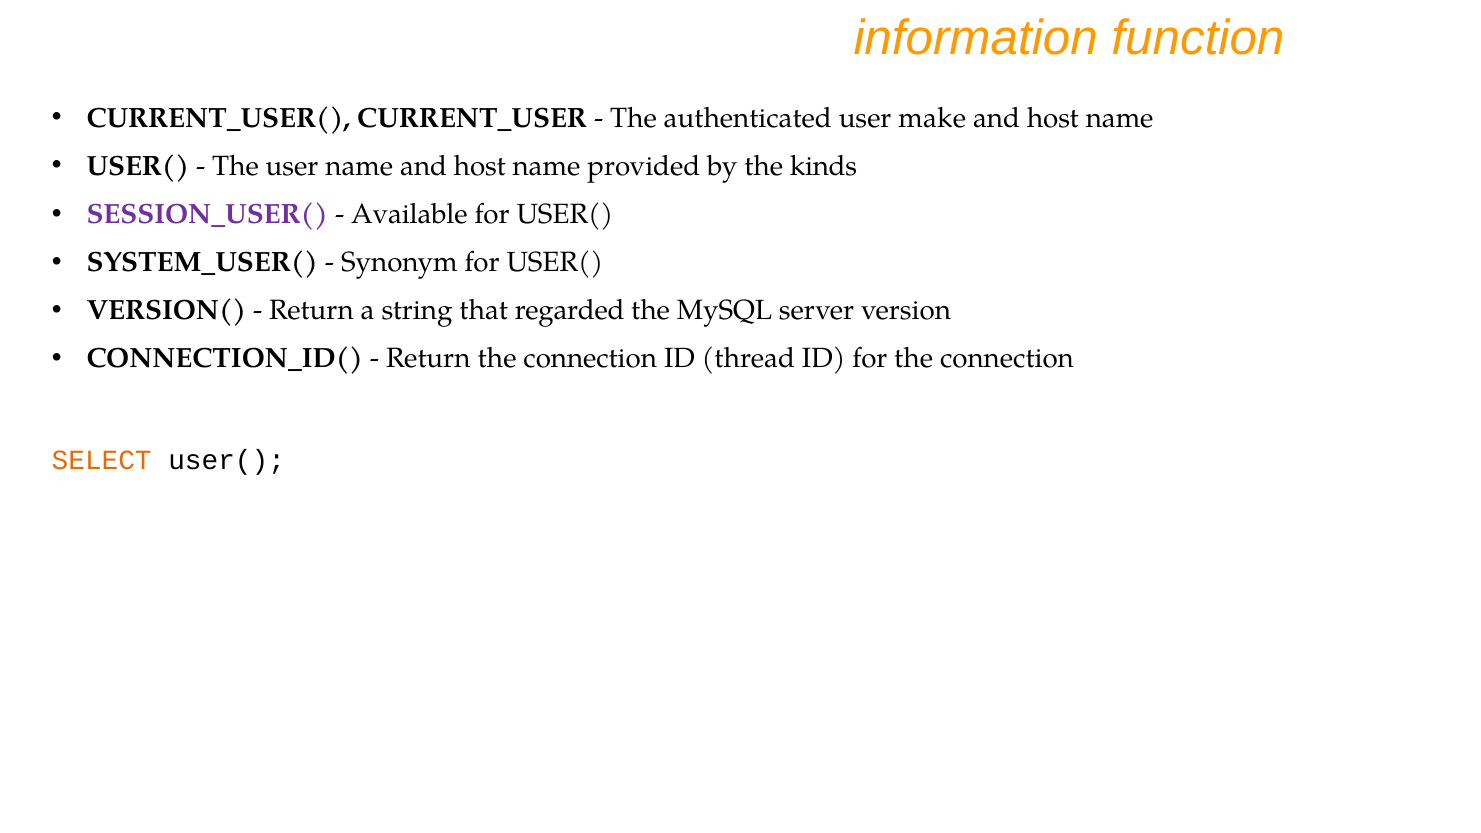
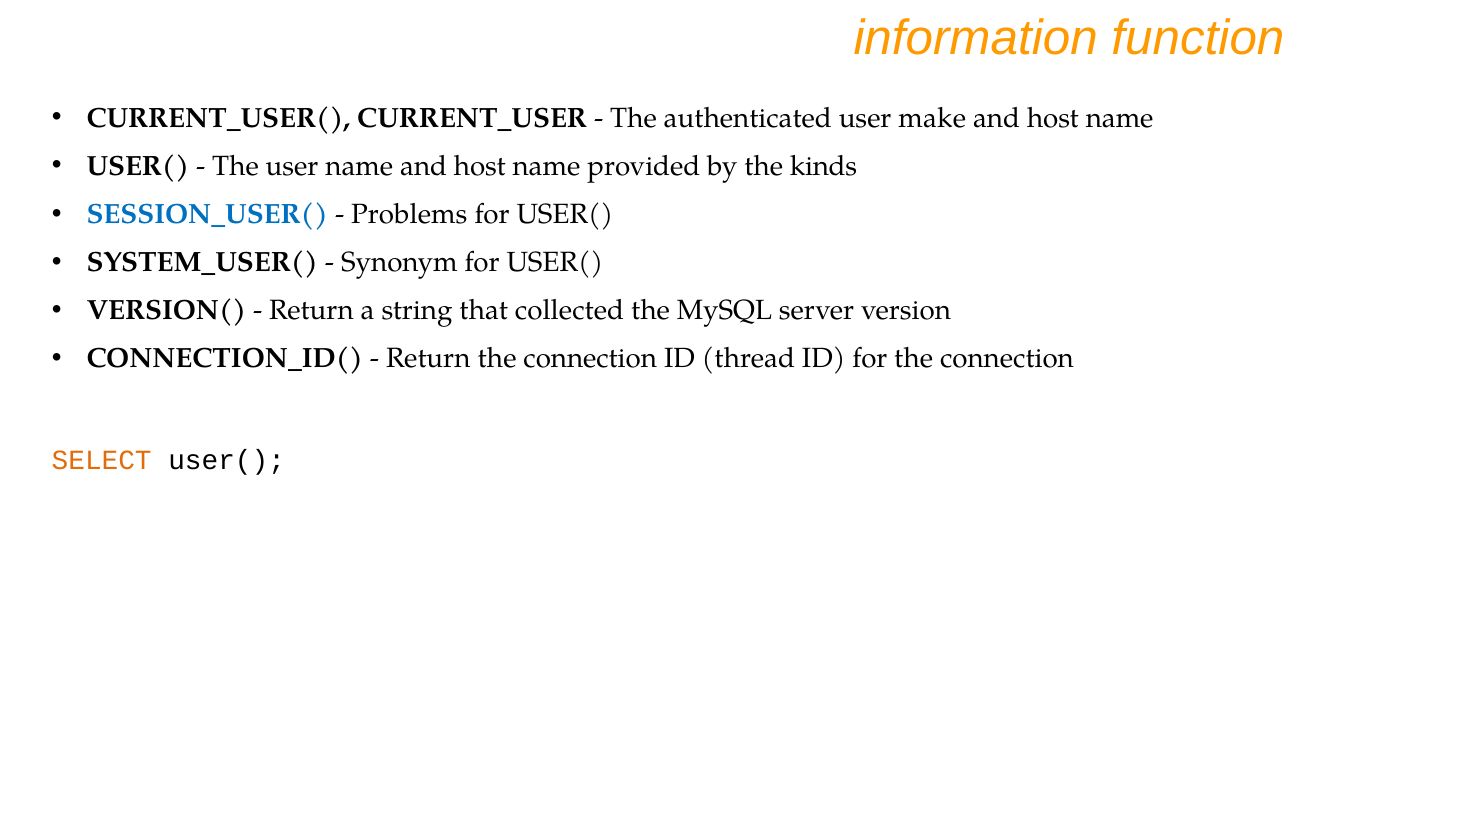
SESSION_USER( colour: purple -> blue
Available: Available -> Problems
regarded: regarded -> collected
